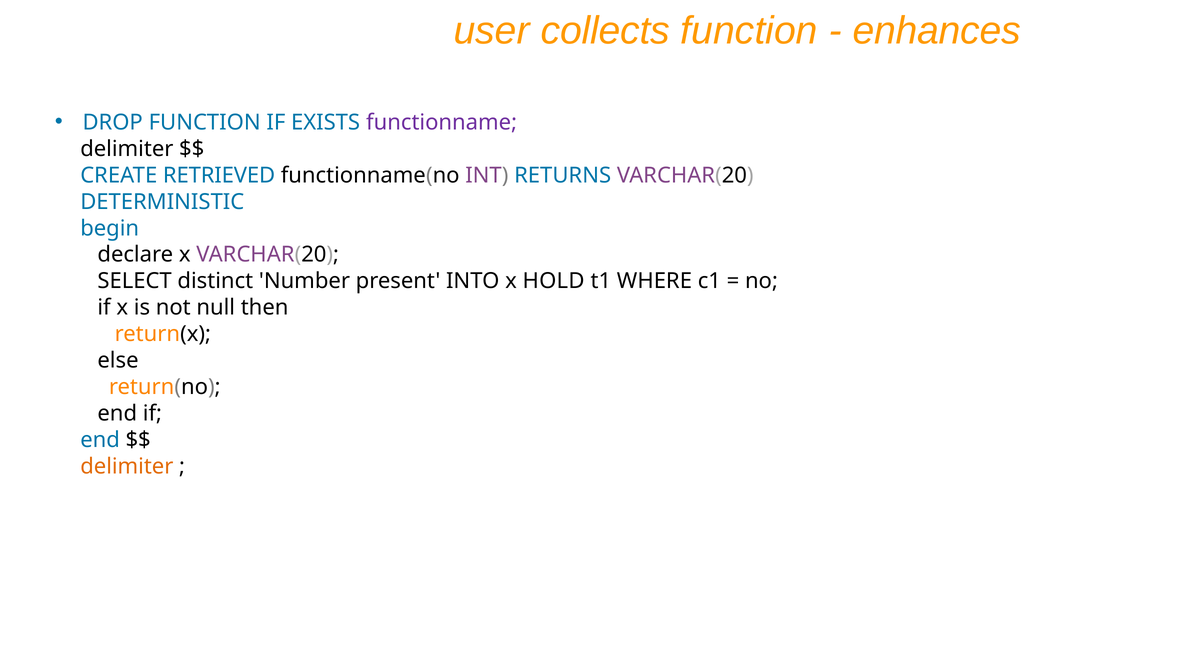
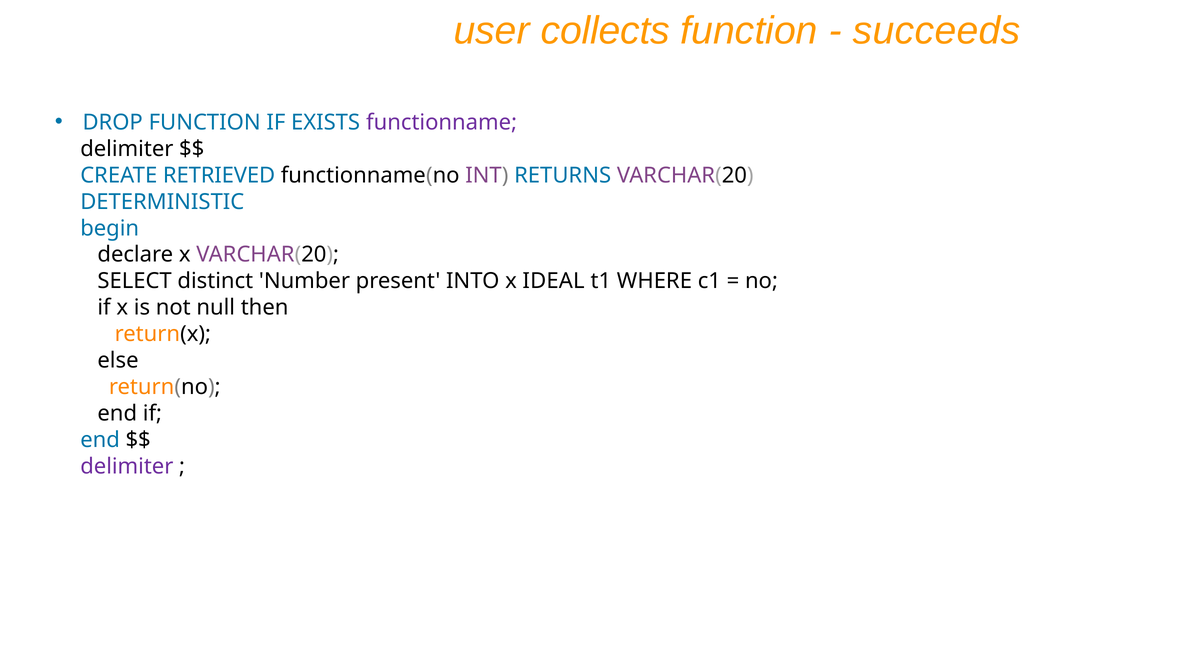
enhances: enhances -> succeeds
HOLD: HOLD -> IDEAL
delimiter at (127, 467) colour: orange -> purple
